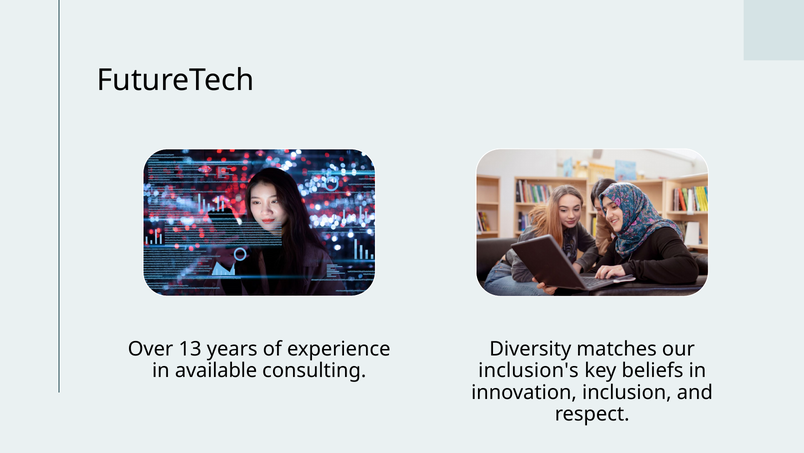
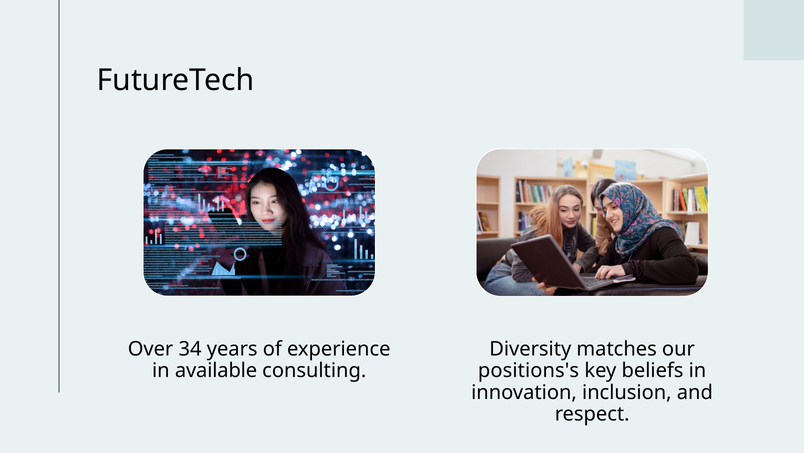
13: 13 -> 34
inclusion's: inclusion's -> positions's
